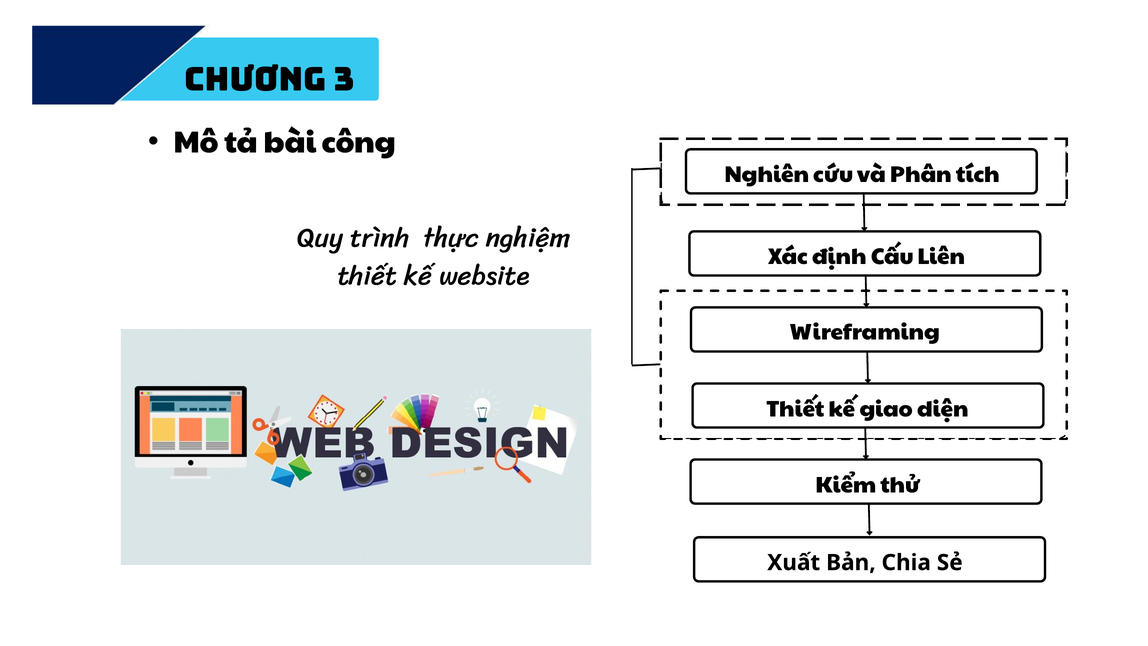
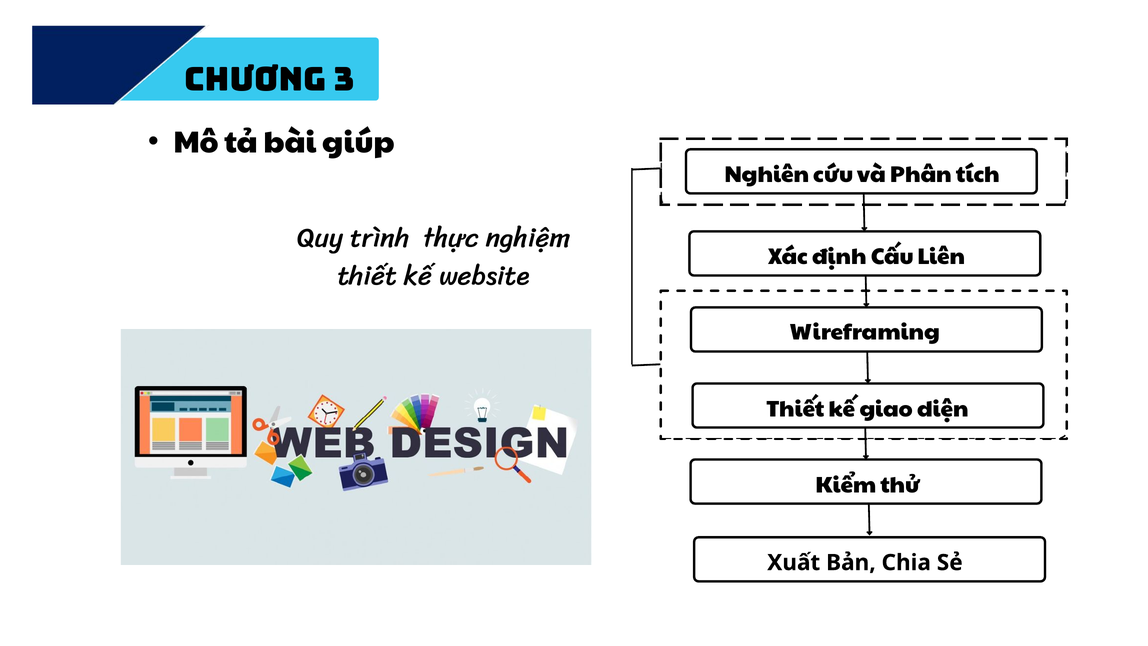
công: công -> giúp
